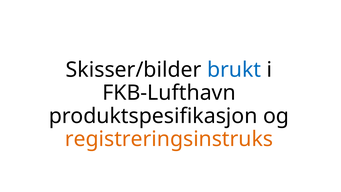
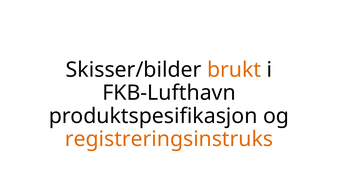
brukt colour: blue -> orange
